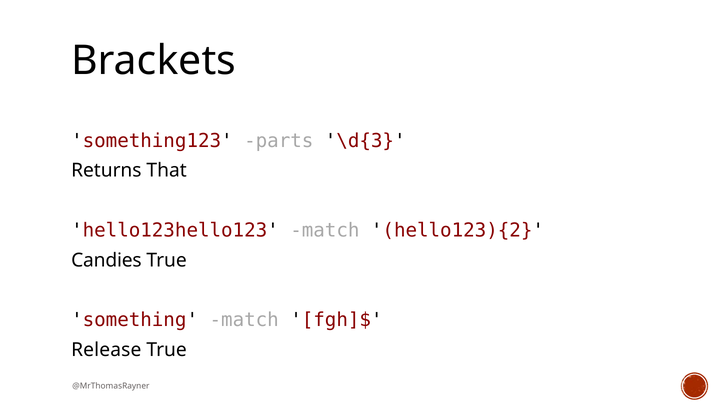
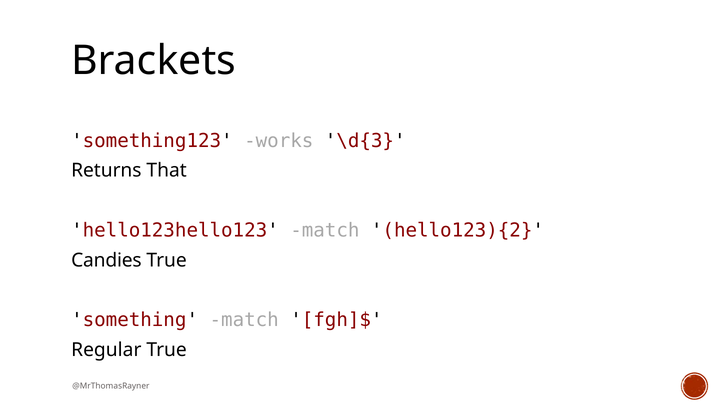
parts: parts -> works
Release: Release -> Regular
